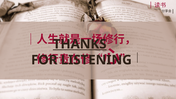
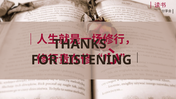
THANKS underline: present -> none
